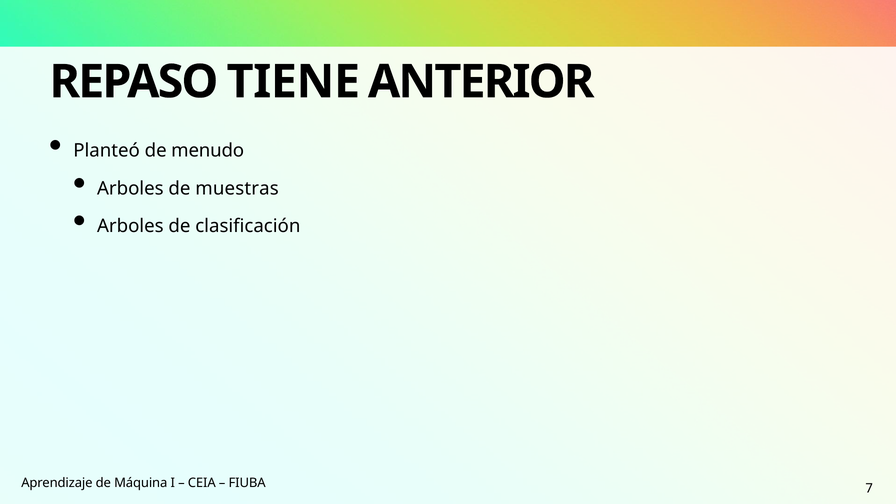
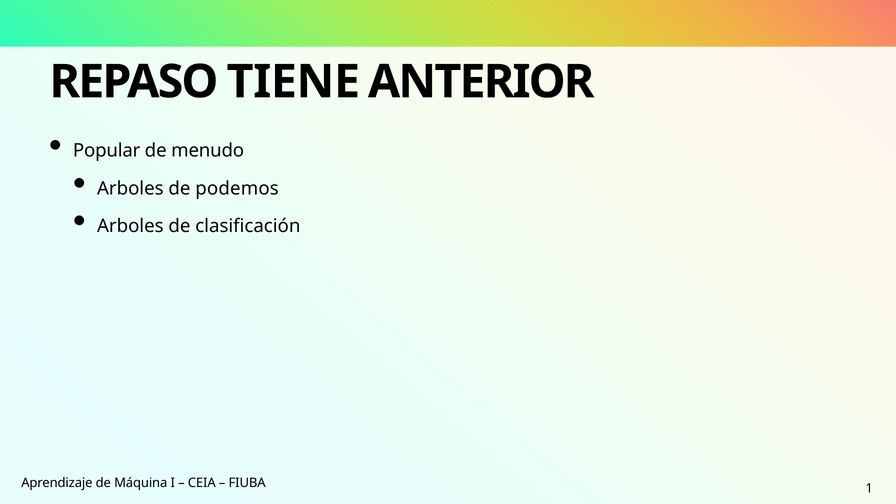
Planteó: Planteó -> Popular
muestras: muestras -> podemos
7: 7 -> 1
